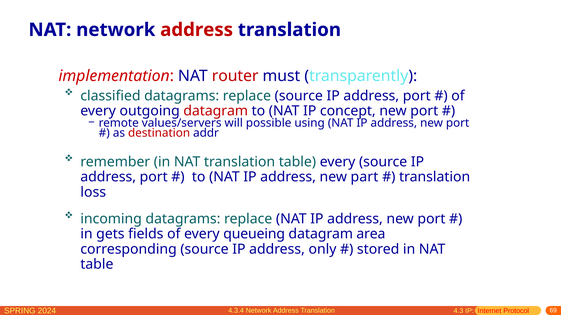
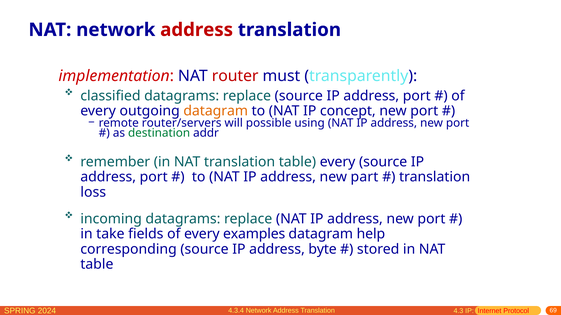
datagram at (216, 111) colour: red -> orange
values/servers: values/servers -> router/servers
destination colour: red -> green
gets: gets -> take
queueing: queueing -> examples
area: area -> help
only: only -> byte
